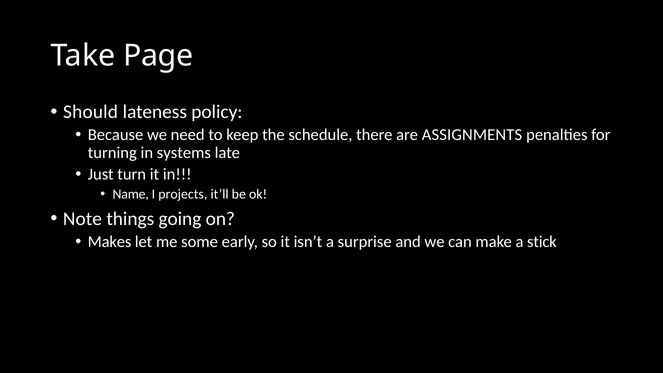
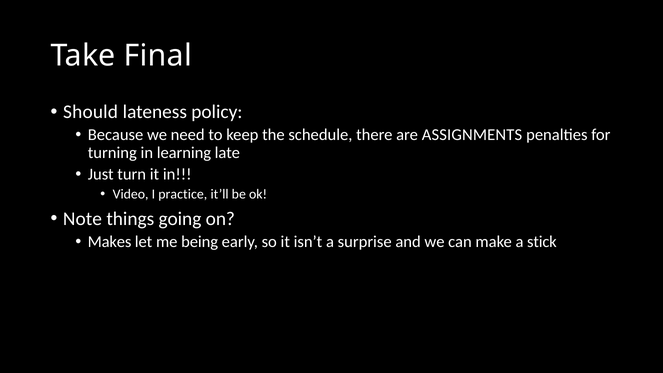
Page: Page -> Final
systems: systems -> learning
Name: Name -> Video
projects: projects -> practice
some: some -> being
